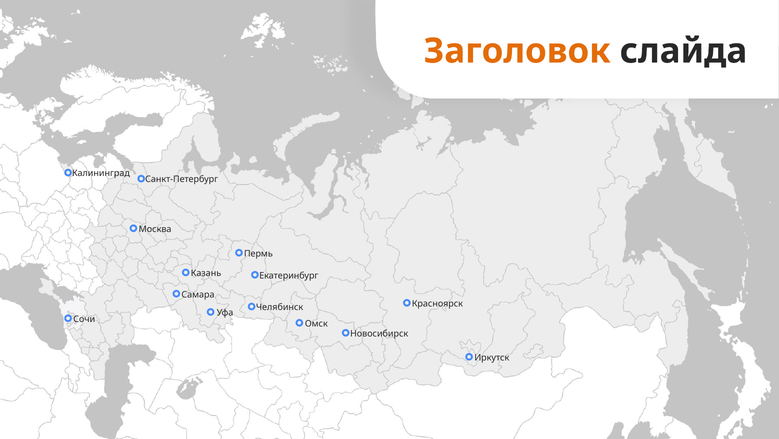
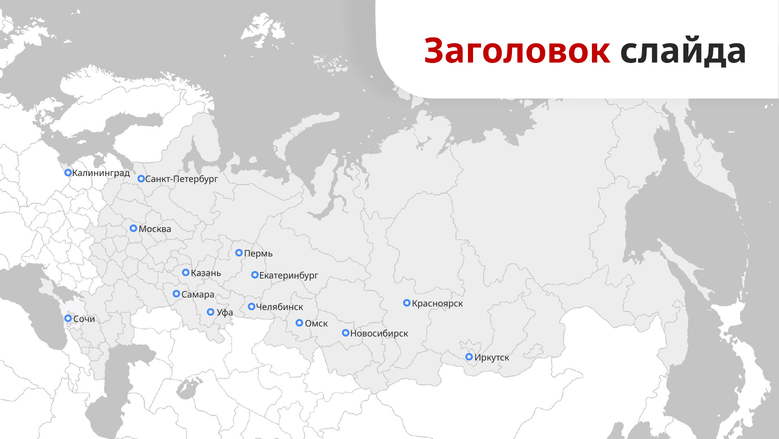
Заголовок at (517, 51) colour: orange -> red
